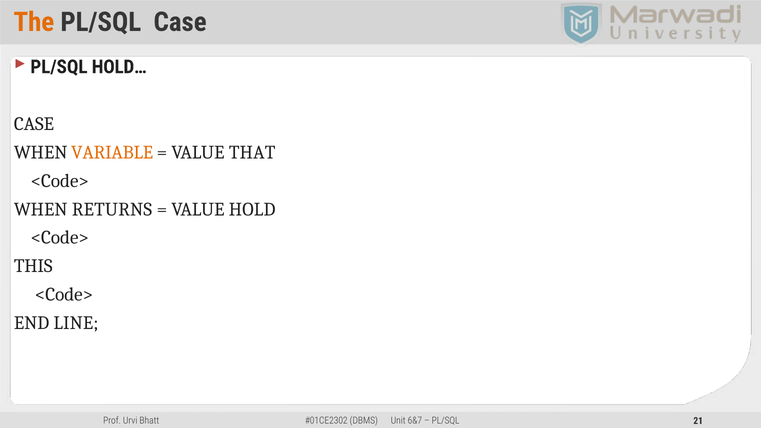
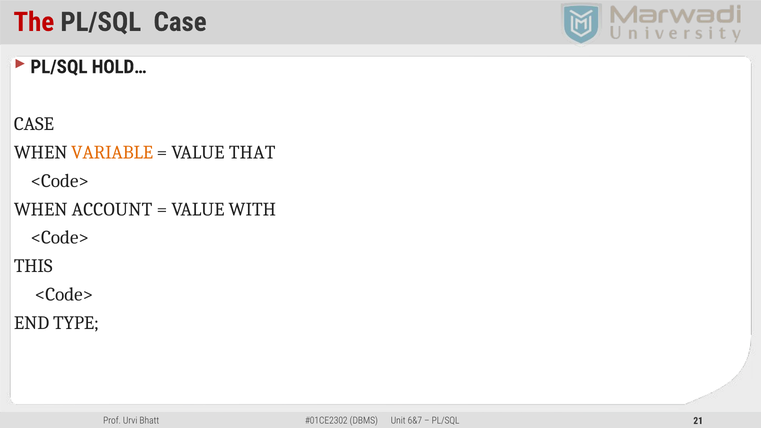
The colour: orange -> red
RETURNS: RETURNS -> ACCOUNT
HOLD: HOLD -> WITH
LINE: LINE -> TYPE
